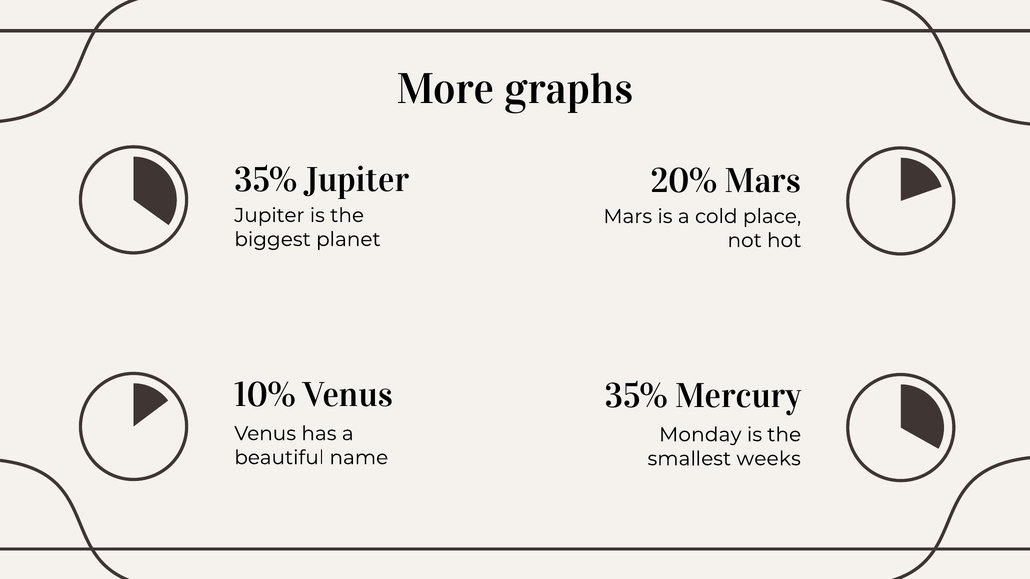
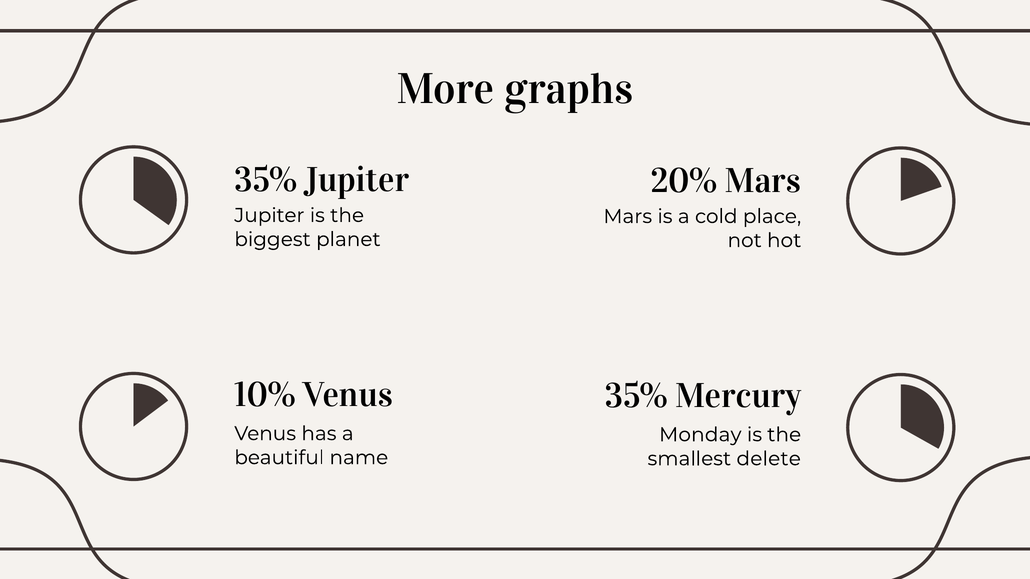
weeks: weeks -> delete
